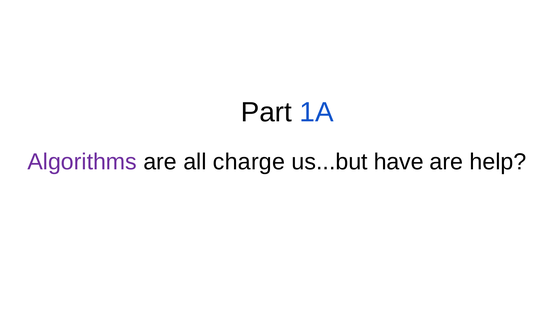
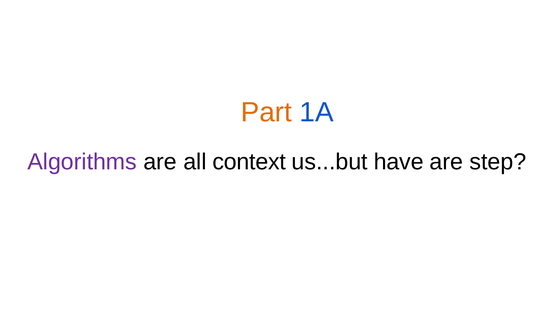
Part colour: black -> orange
charge: charge -> context
help: help -> step
